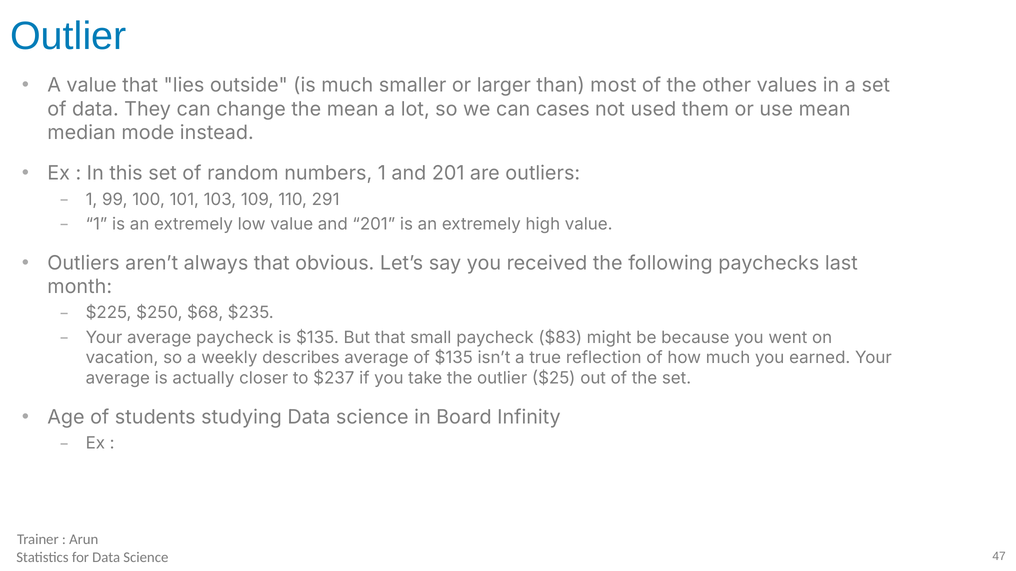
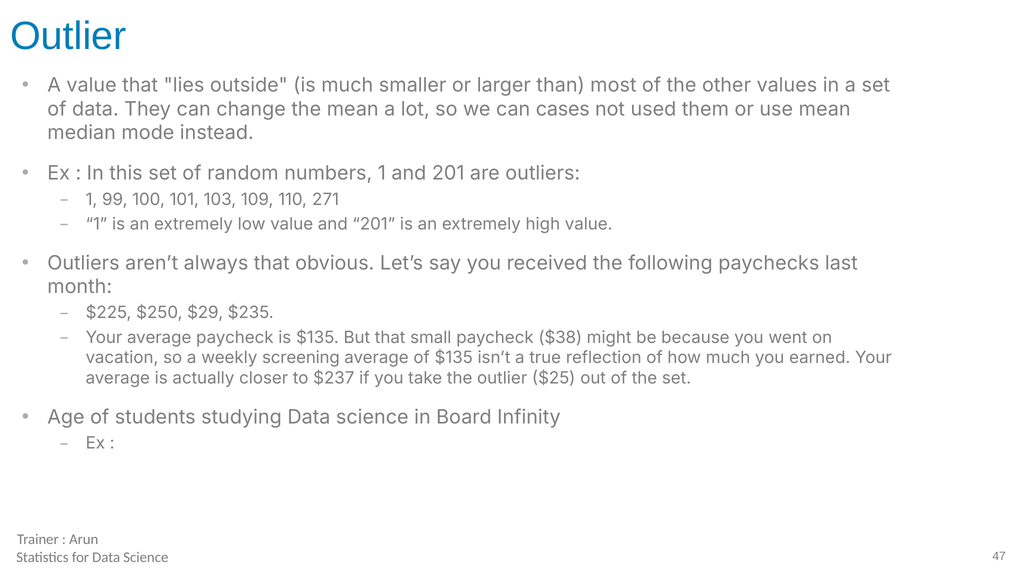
291: 291 -> 271
$68: $68 -> $29
$83: $83 -> $38
describes: describes -> screening
